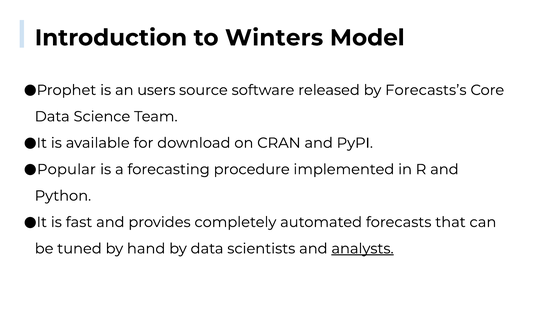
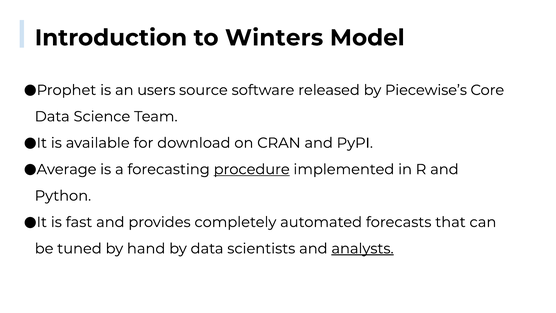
Forecasts’s: Forecasts’s -> Piecewise’s
Popular: Popular -> Average
procedure underline: none -> present
